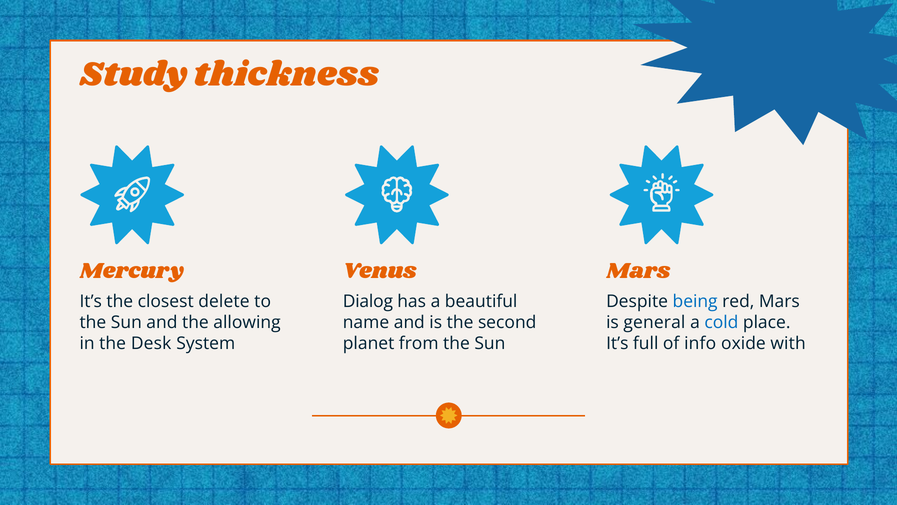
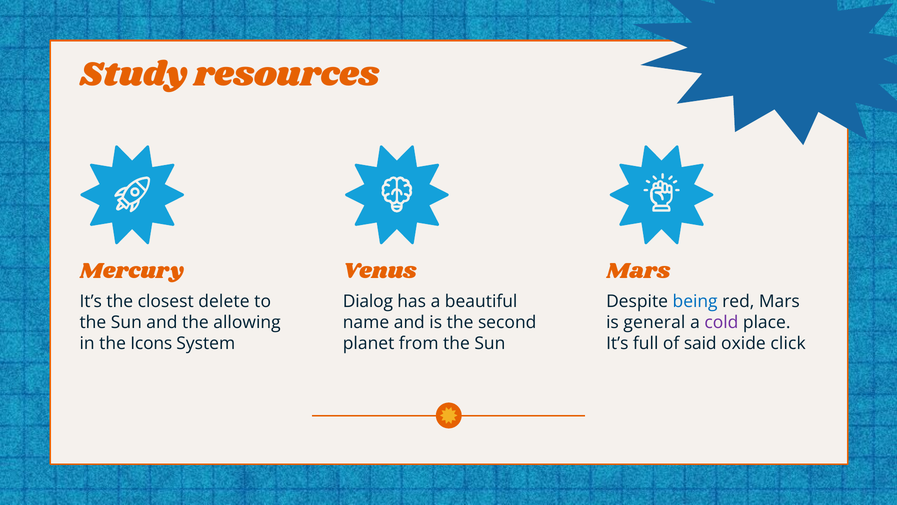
thickness: thickness -> resources
cold colour: blue -> purple
Desk: Desk -> Icons
info: info -> said
with: with -> click
